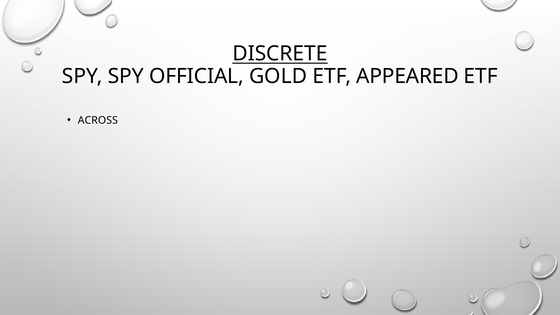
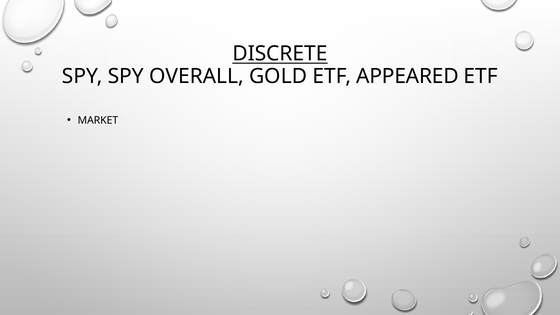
OFFICIAL: OFFICIAL -> OVERALL
ACROSS: ACROSS -> MARKET
